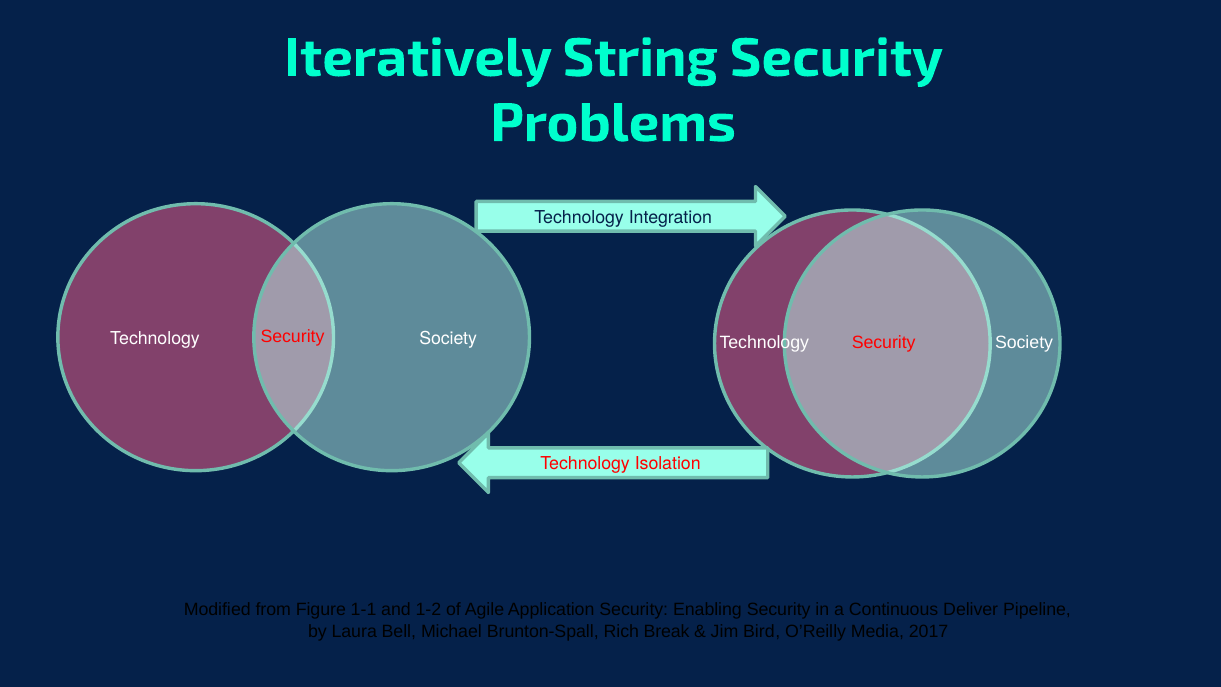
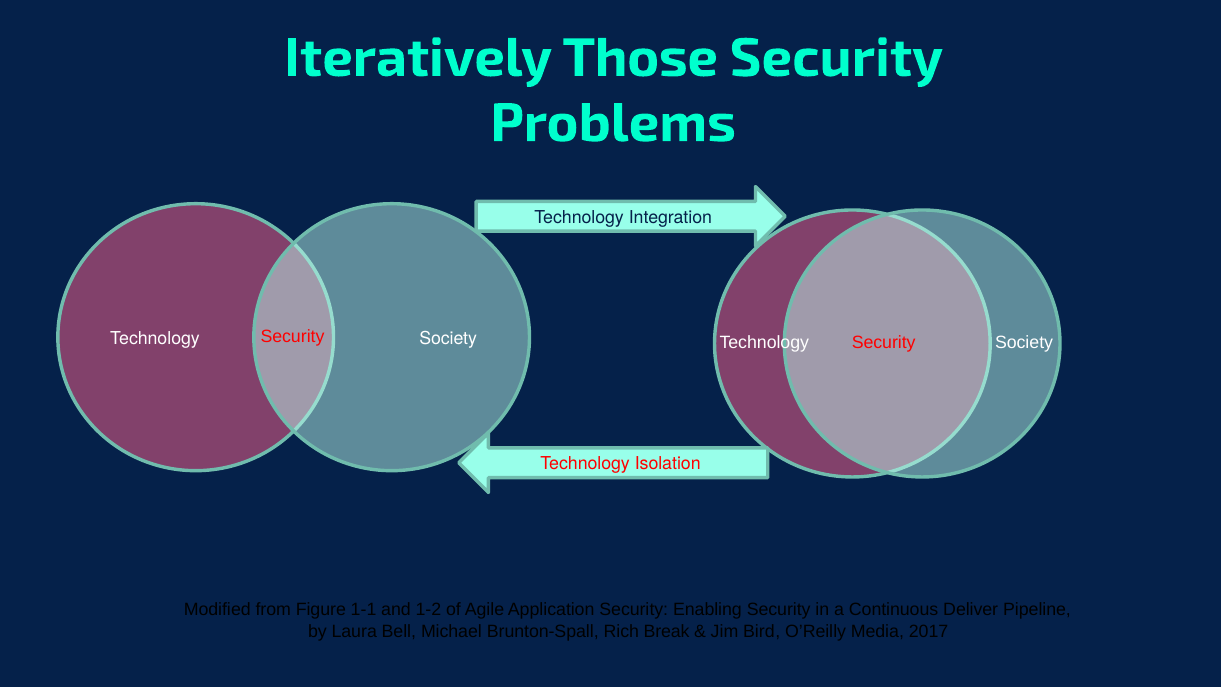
String: String -> Those
